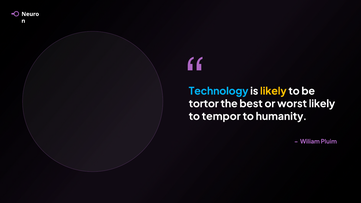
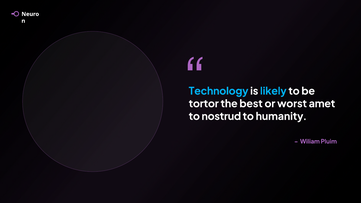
likely at (273, 91) colour: yellow -> light blue
worst likely: likely -> amet
tempor: tempor -> nostrud
